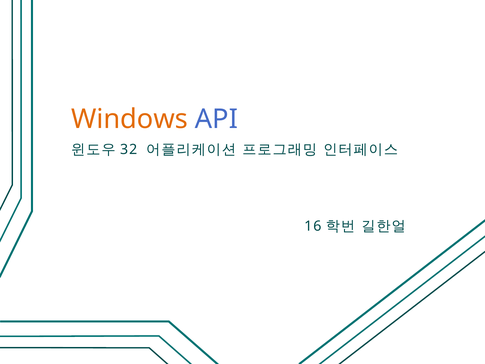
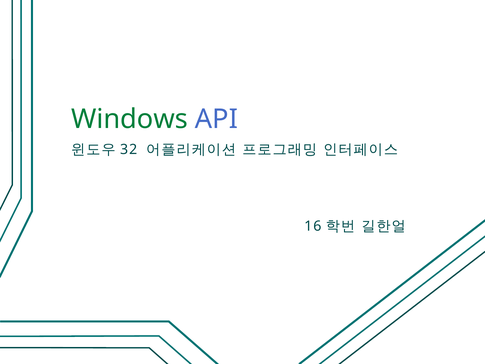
Windows colour: orange -> green
